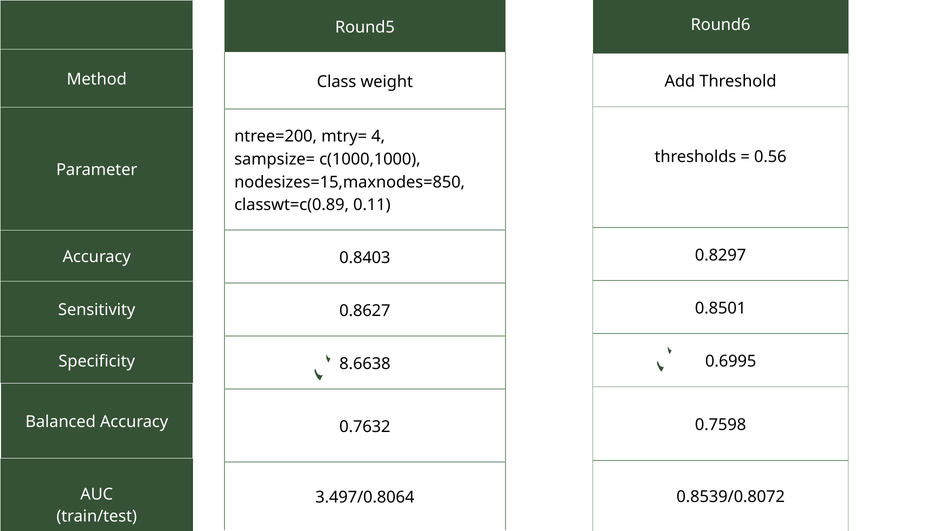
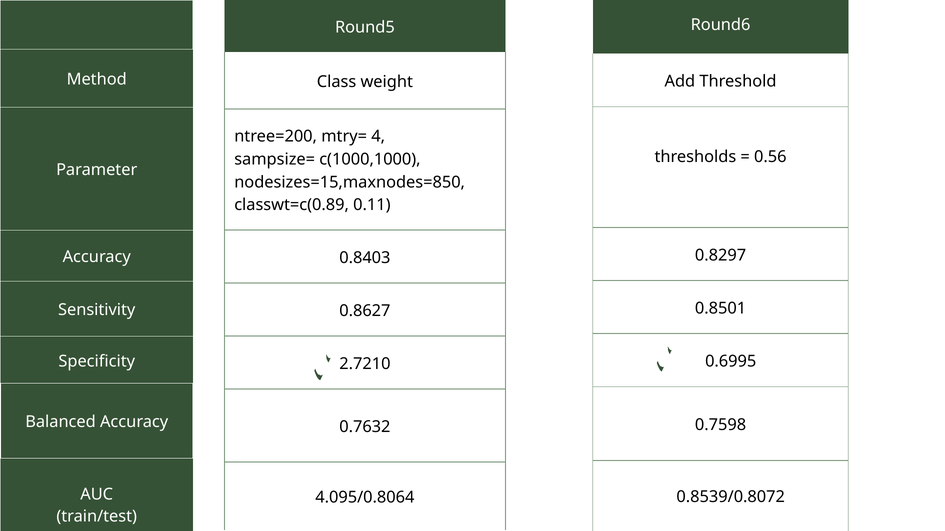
8.6638: 8.6638 -> 2.7210
3.497/0.8064: 3.497/0.8064 -> 4.095/0.8064
